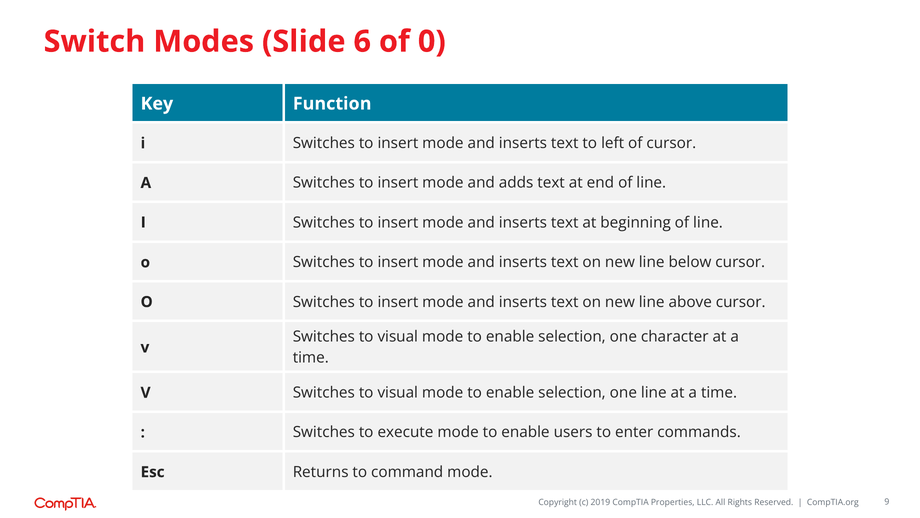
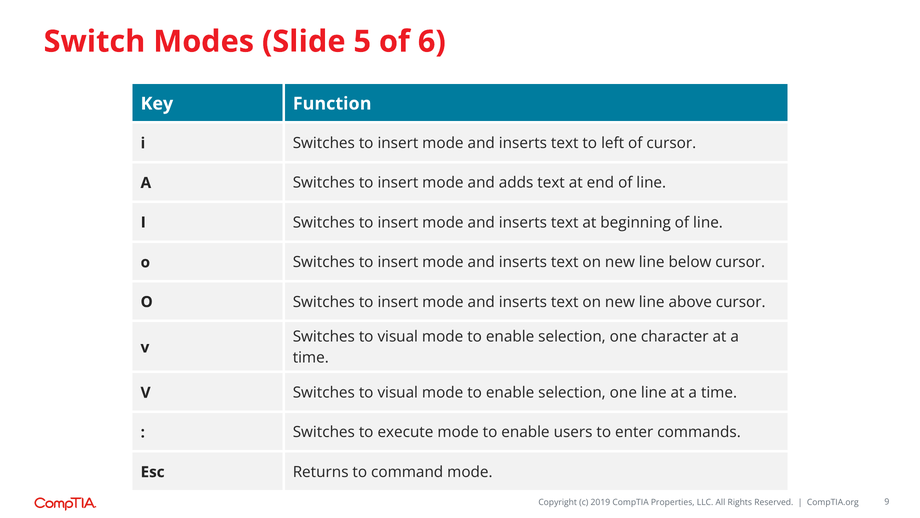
6: 6 -> 5
0: 0 -> 6
